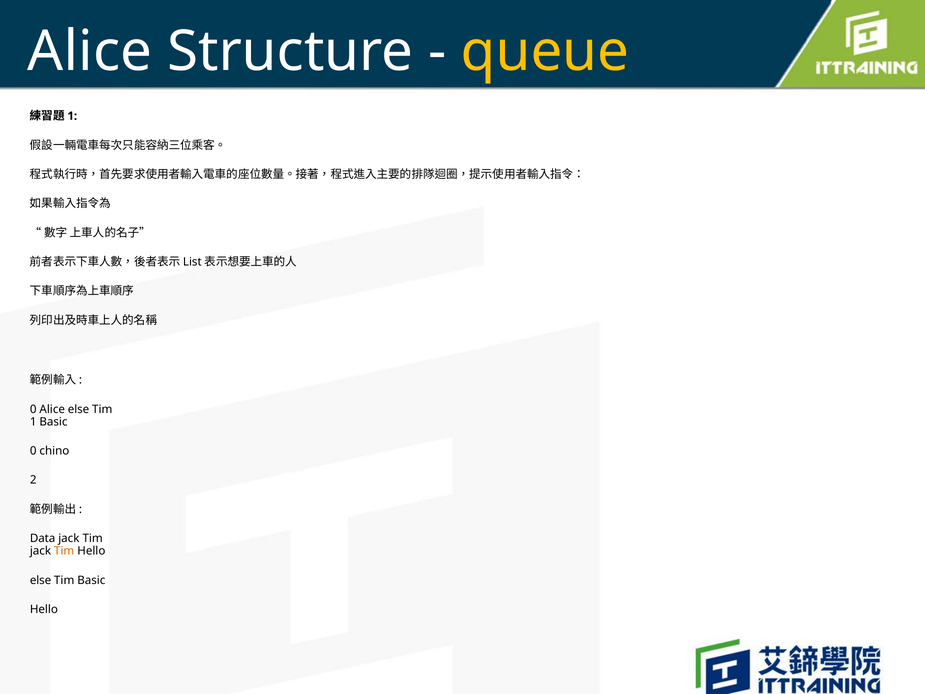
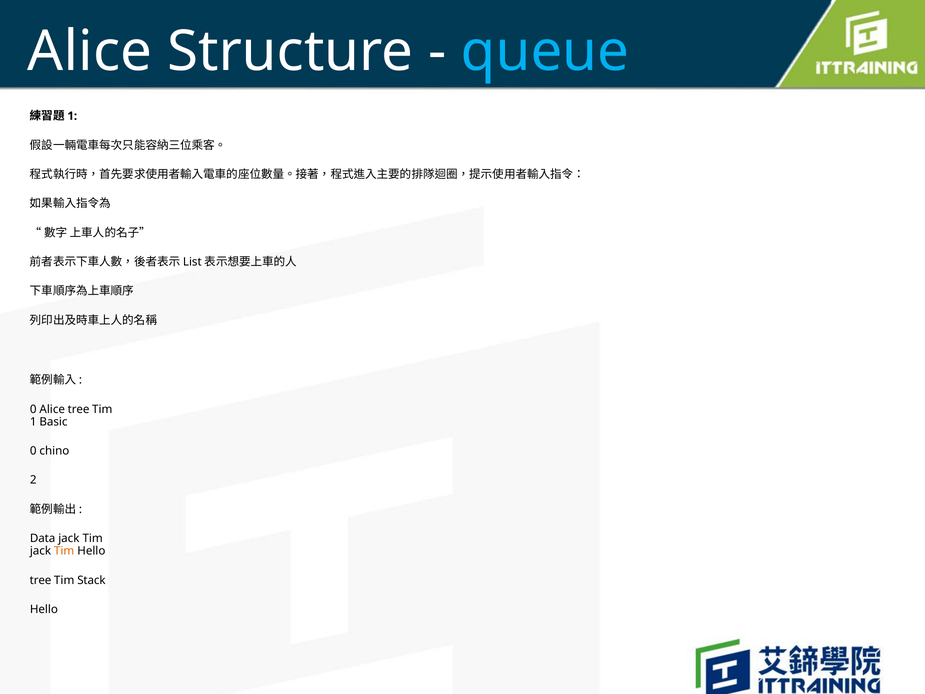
queue colour: yellow -> light blue
Alice else: else -> tree
else at (41, 580): else -> tree
Tim Basic: Basic -> Stack
